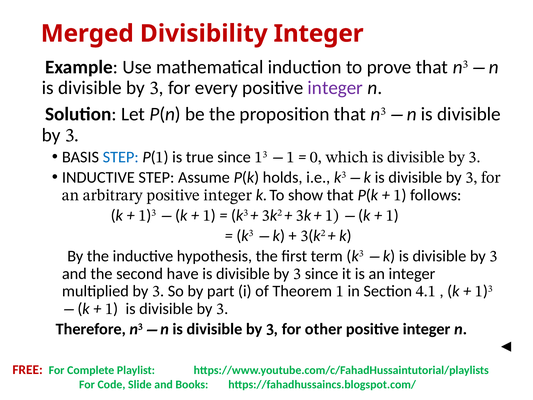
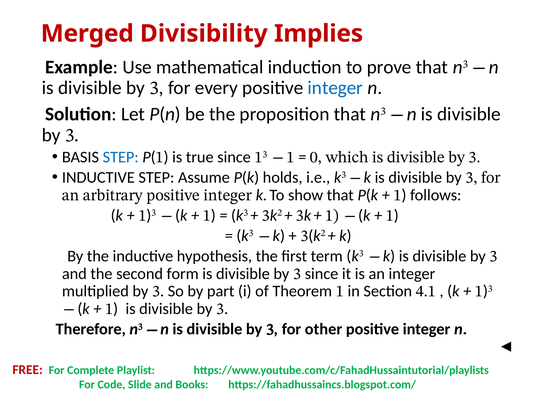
Divisibility Integer: Integer -> Implies
integer at (335, 88) colour: purple -> blue
have: have -> form
